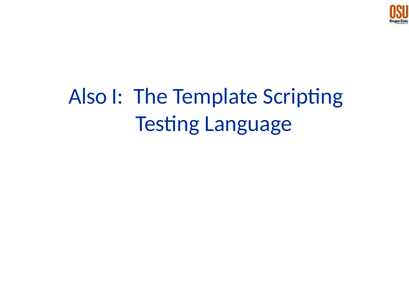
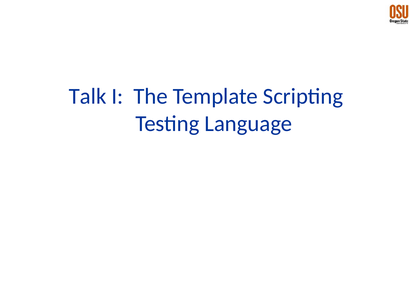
Also: Also -> Talk
